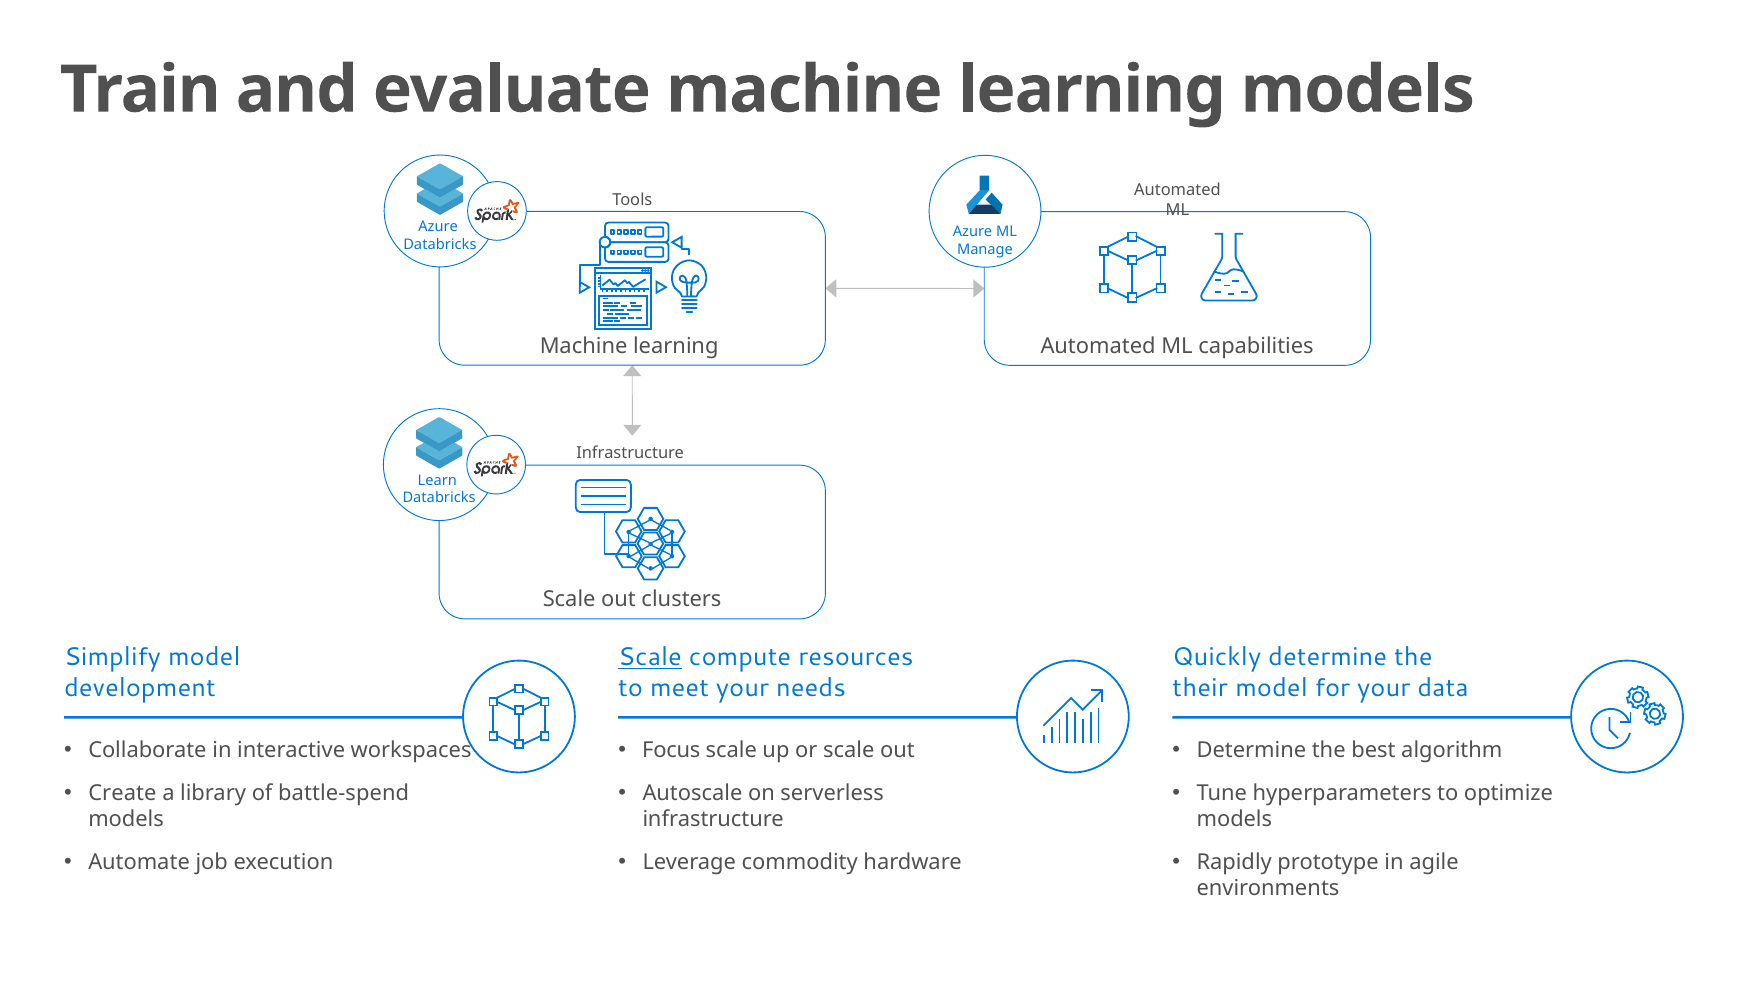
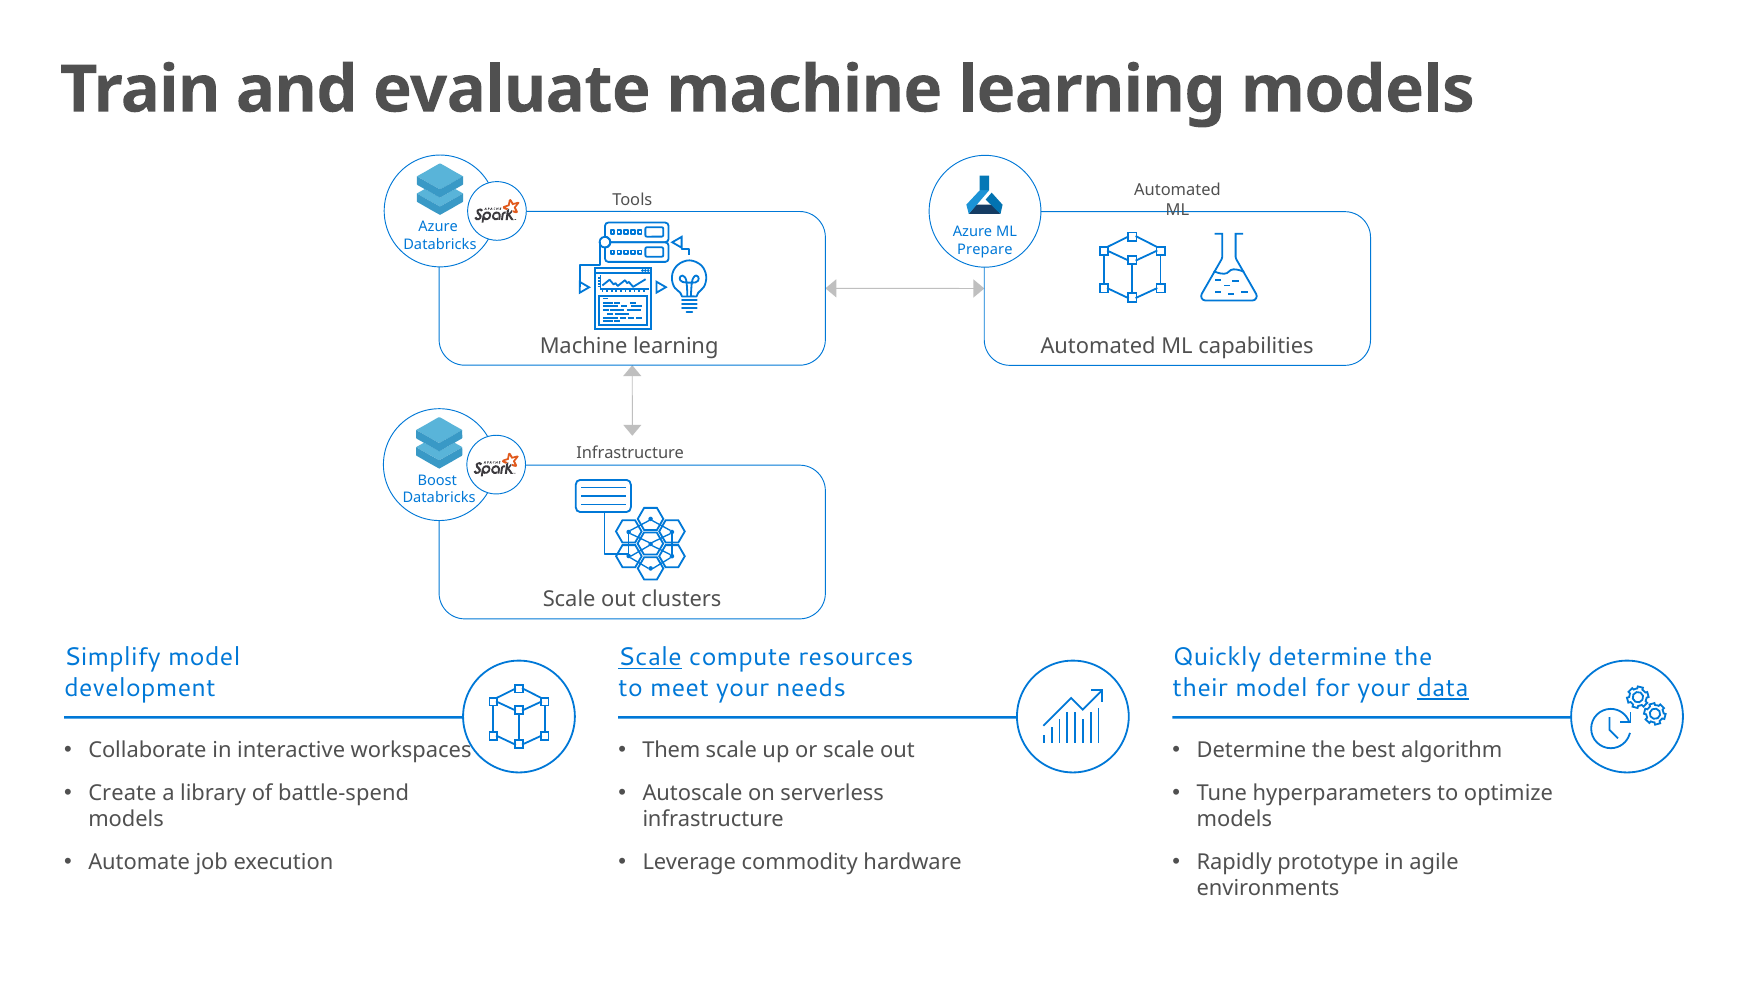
Manage: Manage -> Prepare
Learn: Learn -> Boost
data underline: none -> present
Focus: Focus -> Them
